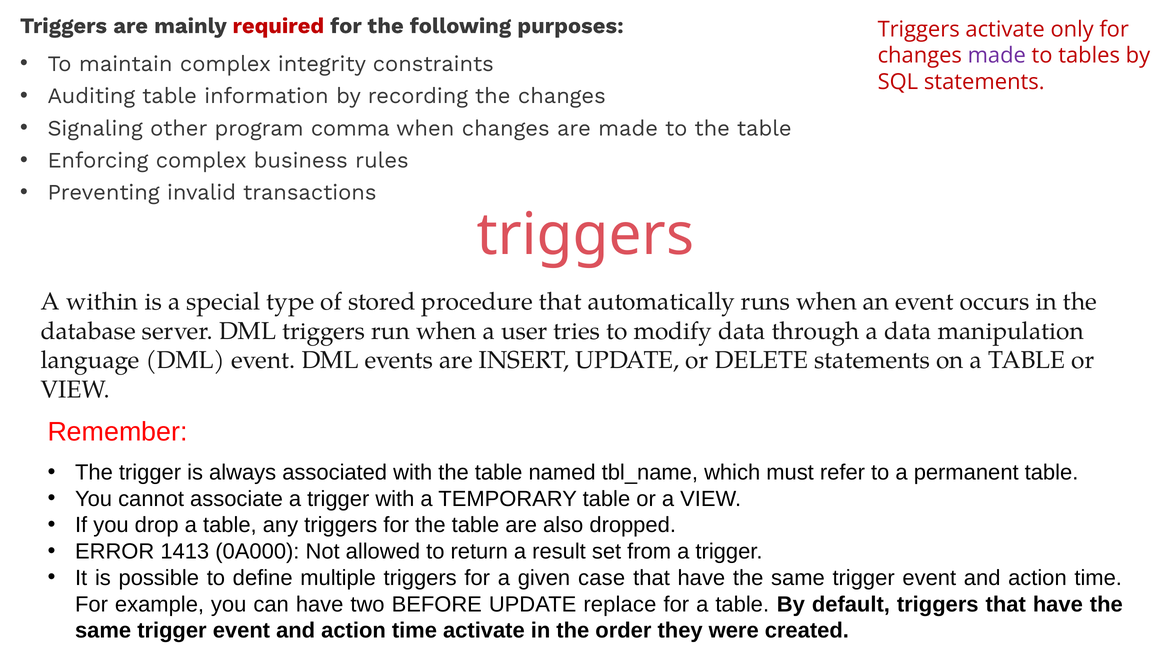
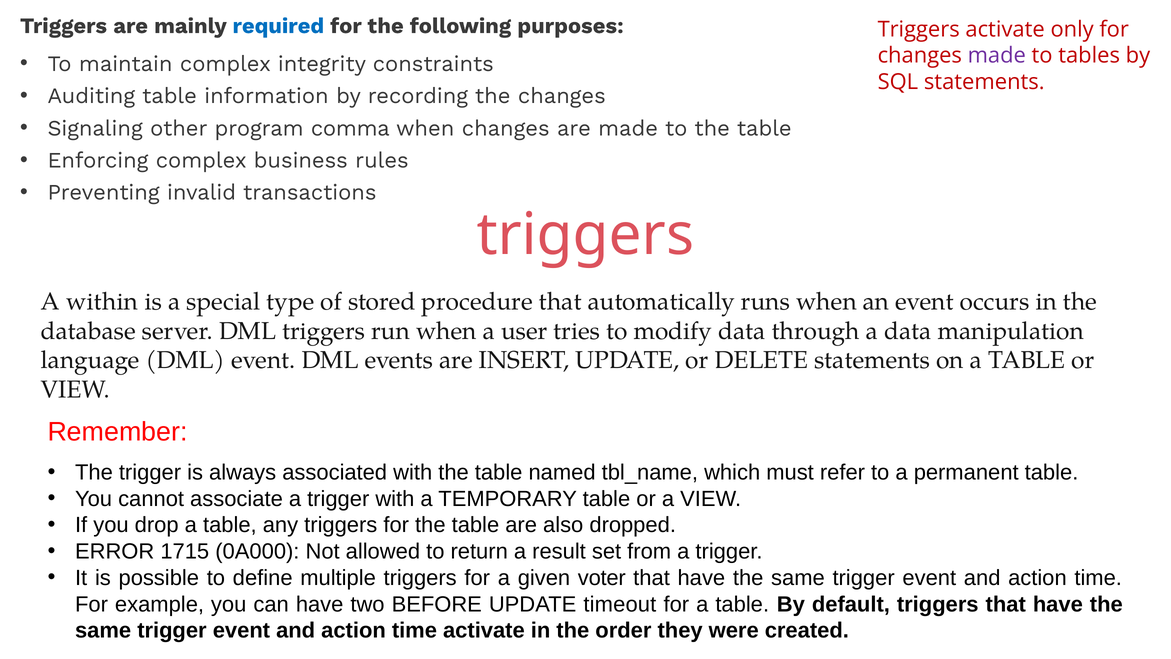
required colour: red -> blue
1413: 1413 -> 1715
case: case -> voter
replace: replace -> timeout
